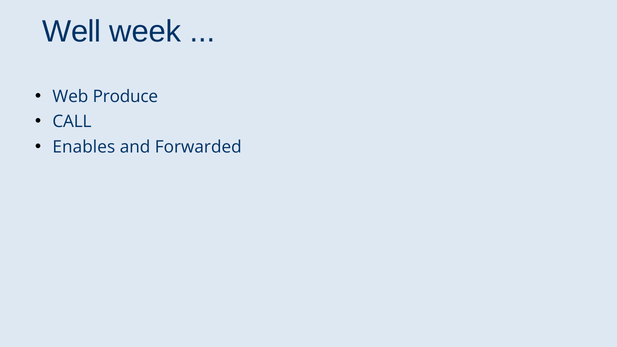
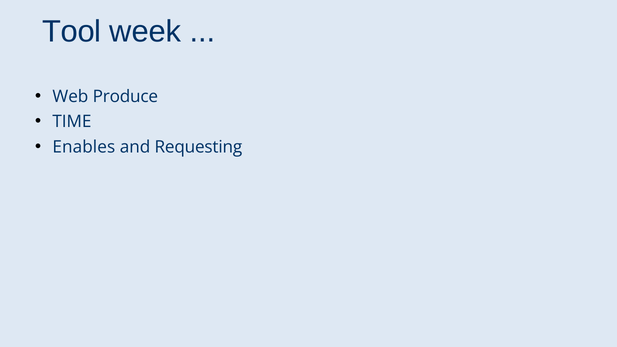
Well: Well -> Tool
CALL: CALL -> TIME
Forwarded: Forwarded -> Requesting
